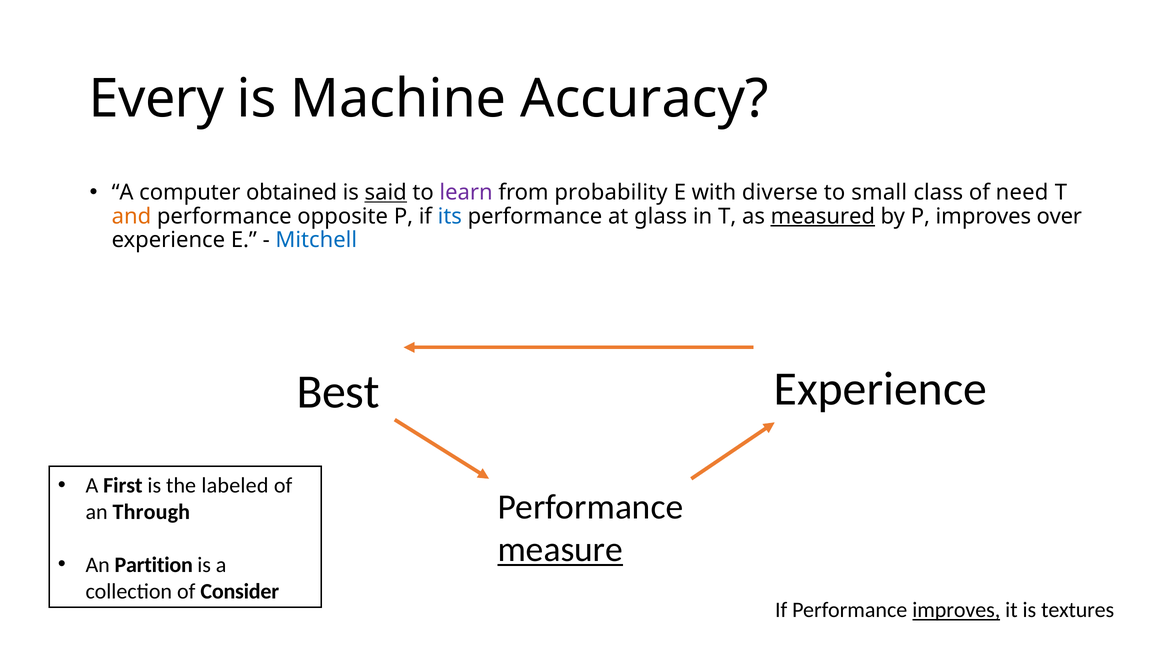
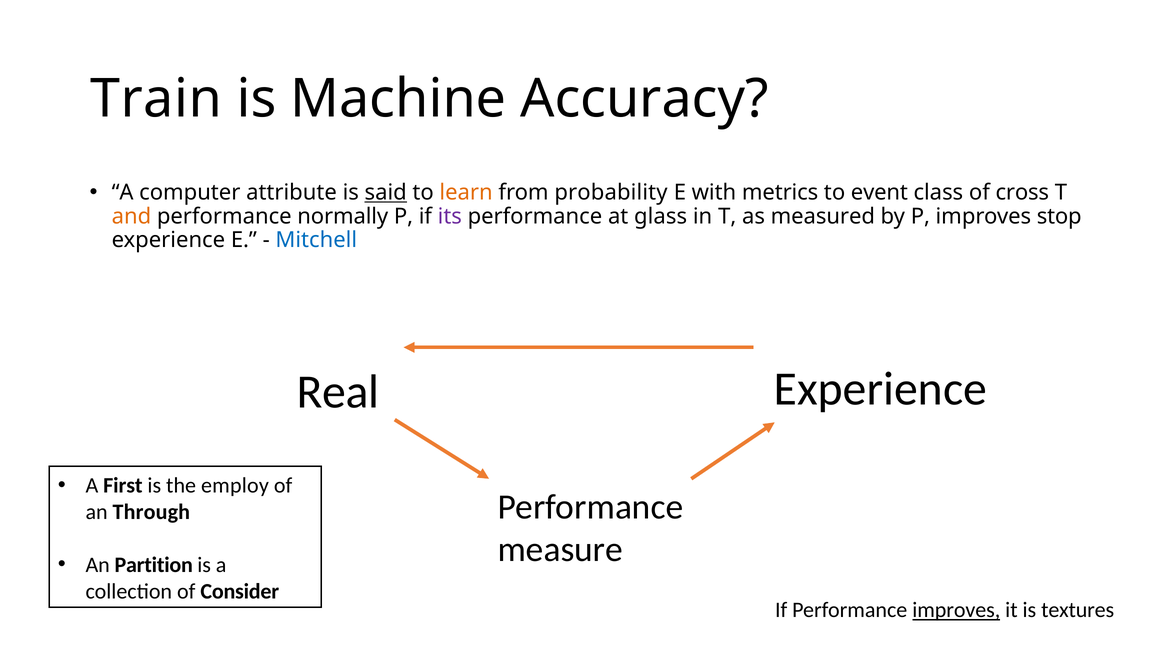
Every: Every -> Train
obtained: obtained -> attribute
learn colour: purple -> orange
diverse: diverse -> metrics
small: small -> event
need: need -> cross
opposite: opposite -> normally
its colour: blue -> purple
measured underline: present -> none
over: over -> stop
Best: Best -> Real
labeled: labeled -> employ
measure underline: present -> none
